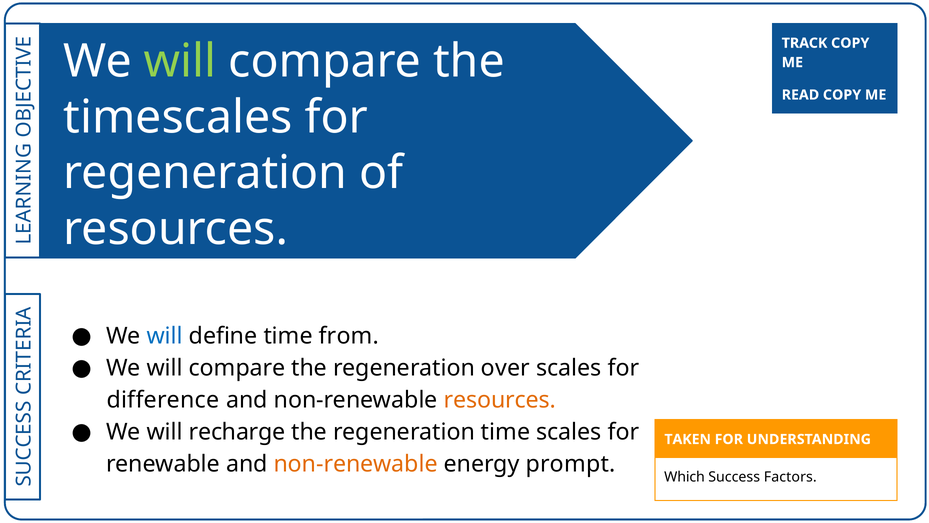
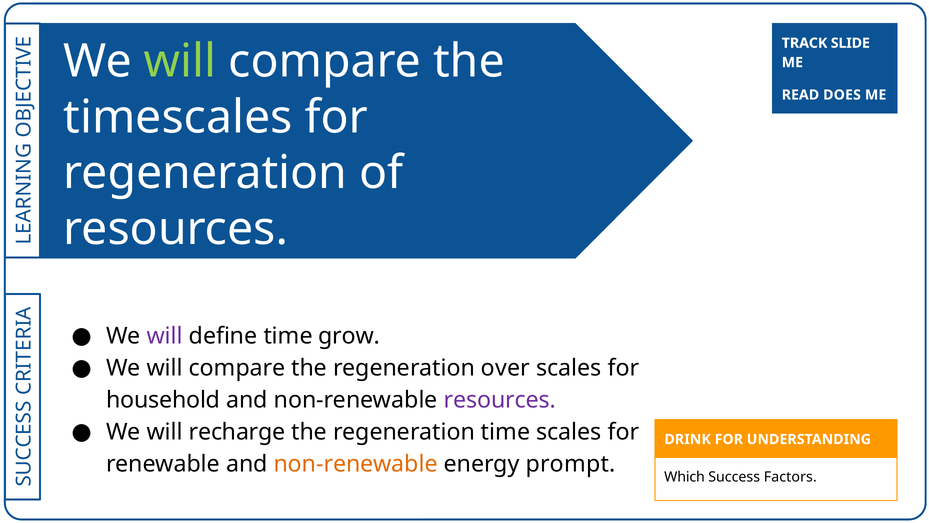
TRACK COPY: COPY -> SLIDE
READ COPY: COPY -> DOES
will at (165, 336) colour: blue -> purple
from: from -> grow
difference: difference -> household
resources at (500, 400) colour: orange -> purple
TAKEN: TAKEN -> DRINK
